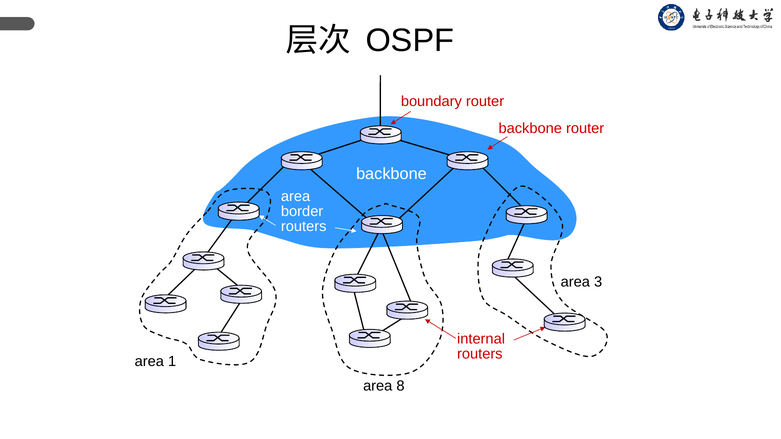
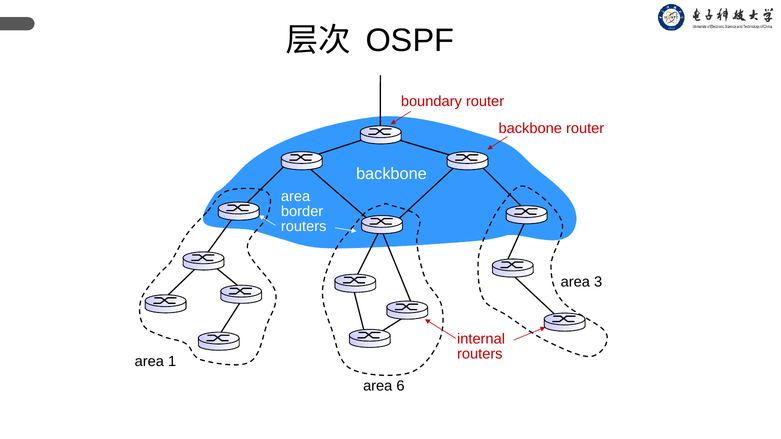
8: 8 -> 6
